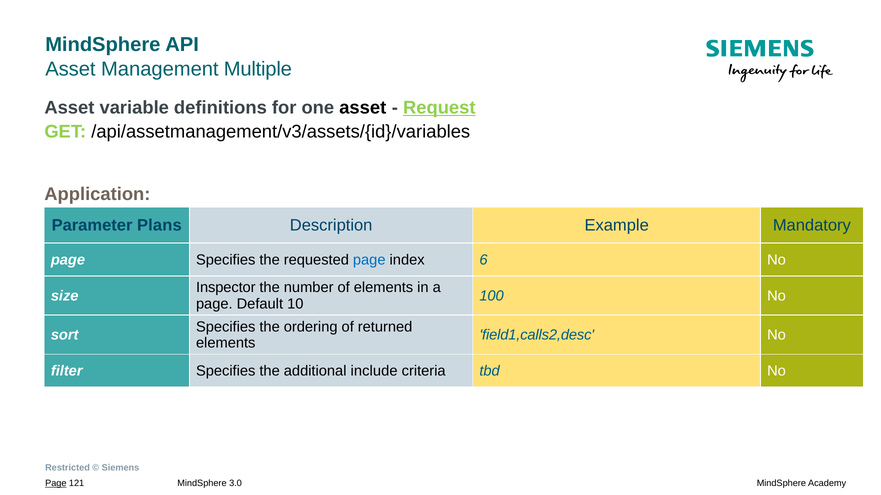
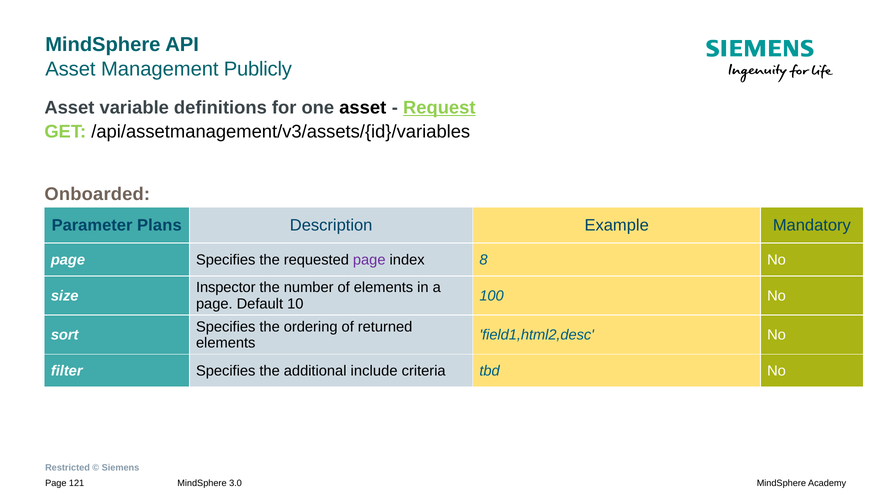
Multiple: Multiple -> Publicly
Application: Application -> Onboarded
page at (369, 260) colour: blue -> purple
6: 6 -> 8
field1,calls2,desc: field1,calls2,desc -> field1,html2,desc
Page at (56, 484) underline: present -> none
